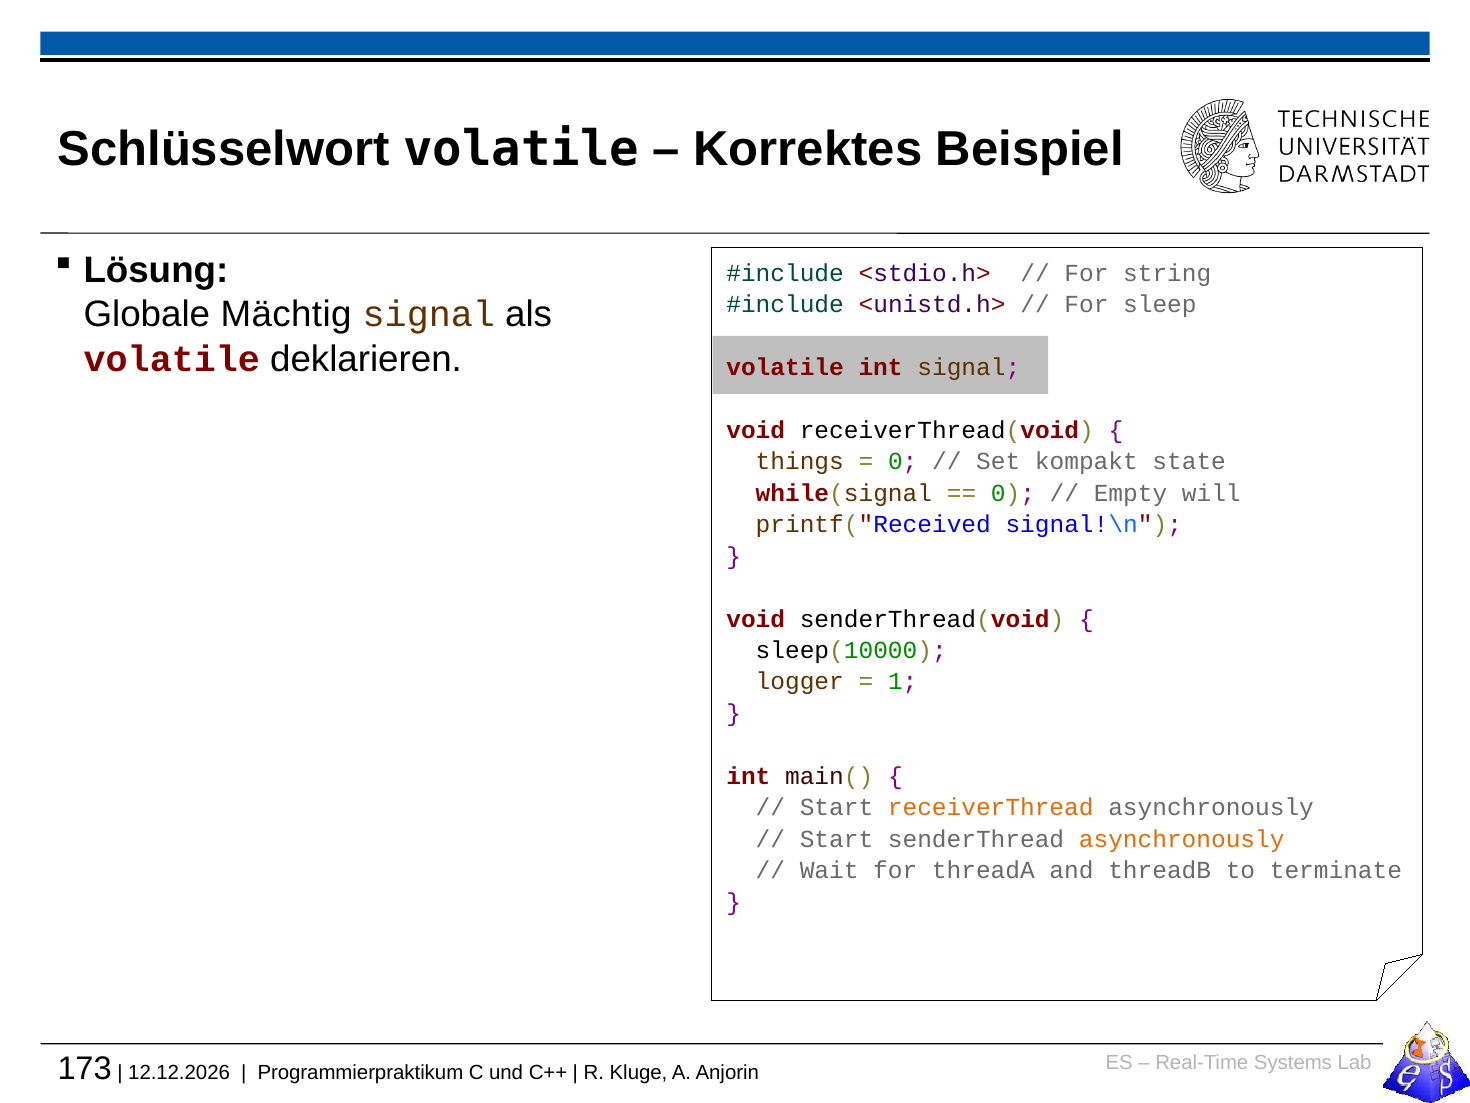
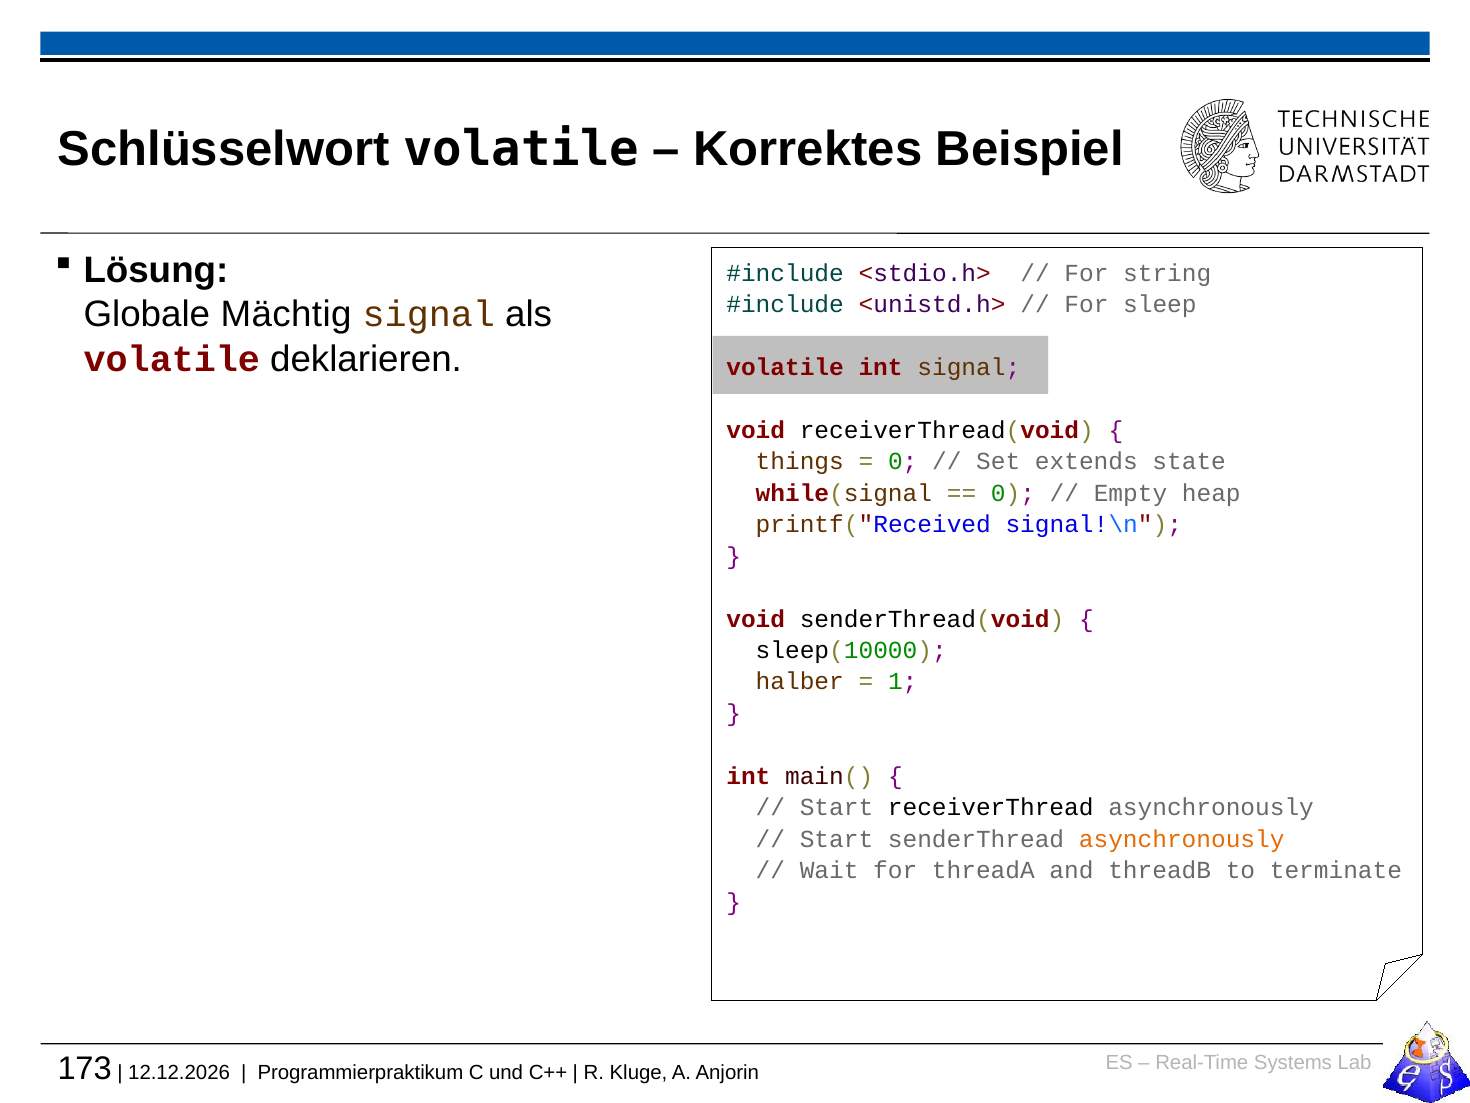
kompakt: kompakt -> extends
will: will -> heap
logger: logger -> halber
receiverThread colour: orange -> black
